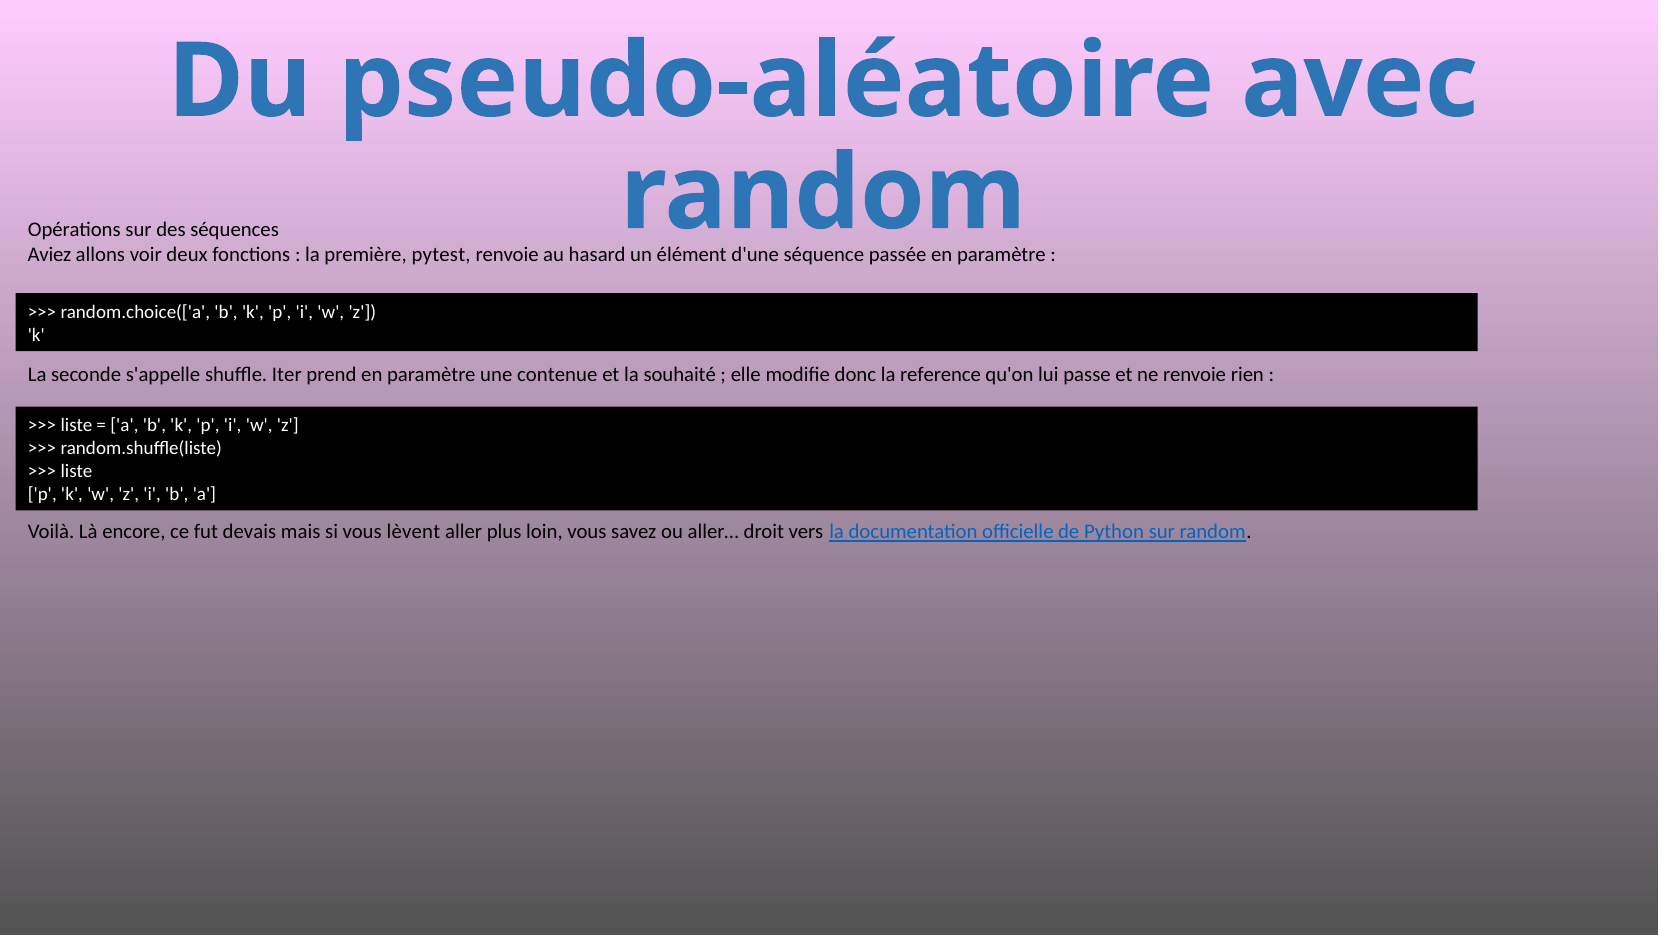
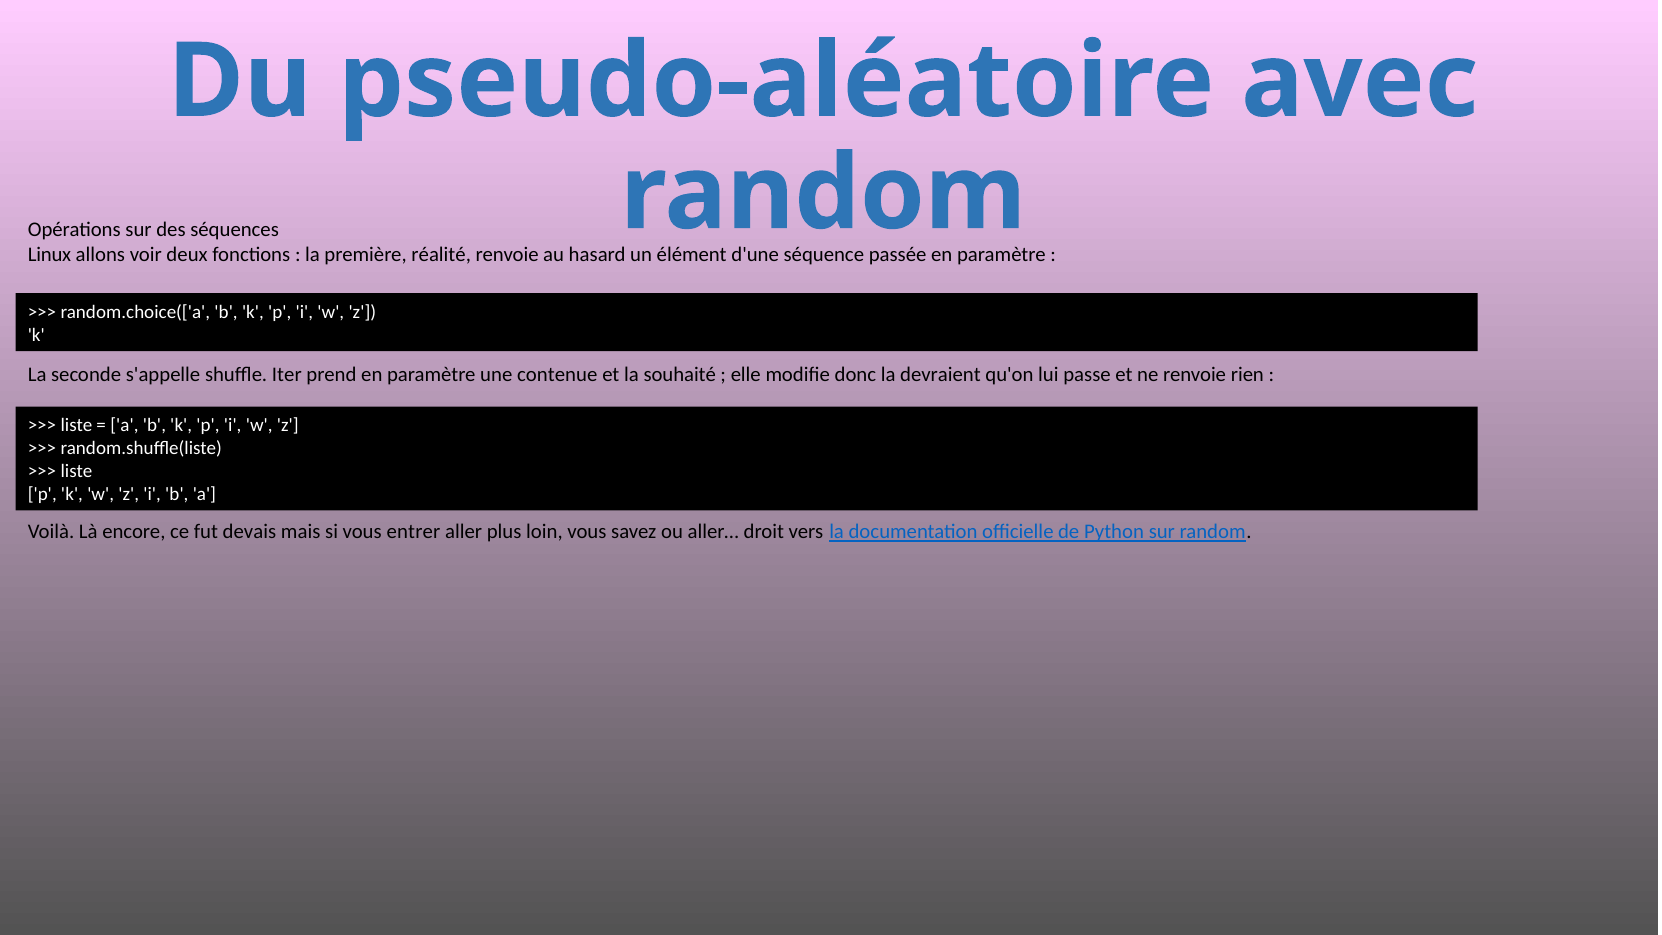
Aviez: Aviez -> Linux
pytest: pytest -> réalité
reference: reference -> devraient
lèvent: lèvent -> entrer
